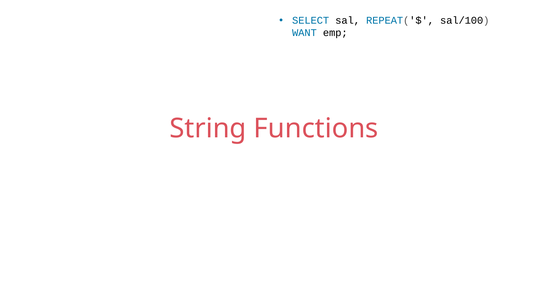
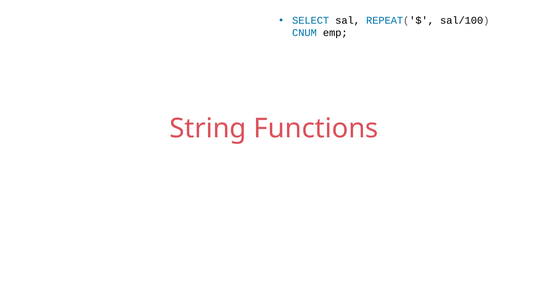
WANT: WANT -> CNUM
